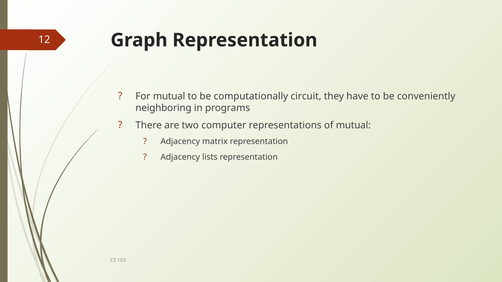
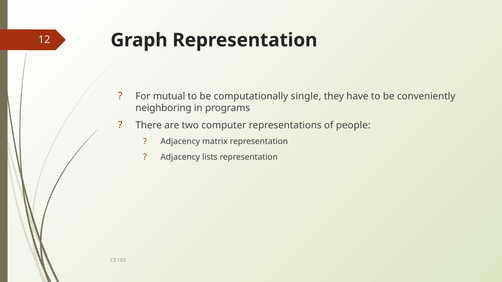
circuit: circuit -> single
of mutual: mutual -> people
